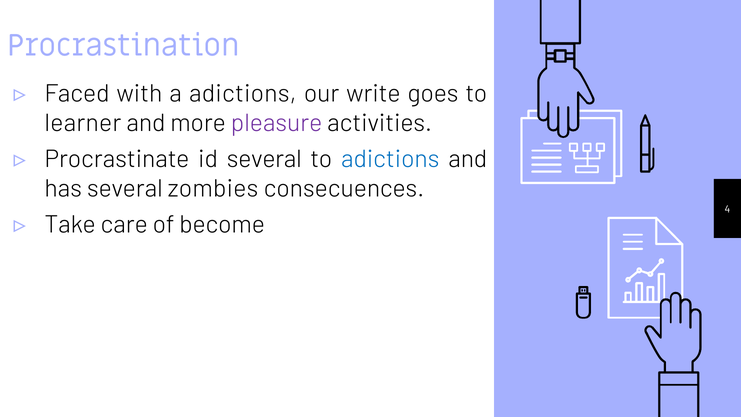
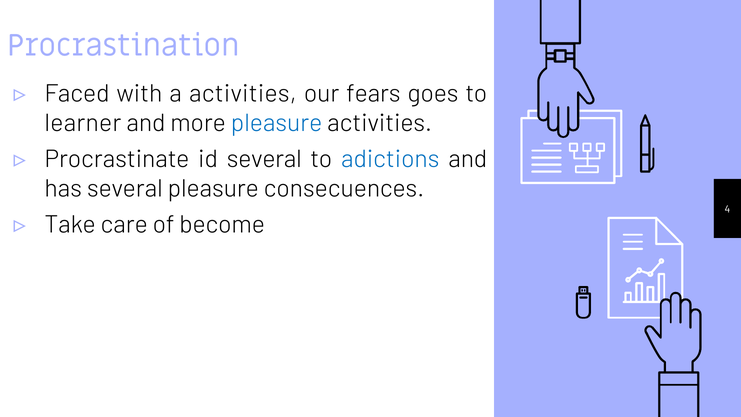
a adictions: adictions -> activities
write: write -> fears
pleasure at (276, 123) colour: purple -> blue
several zombies: zombies -> pleasure
